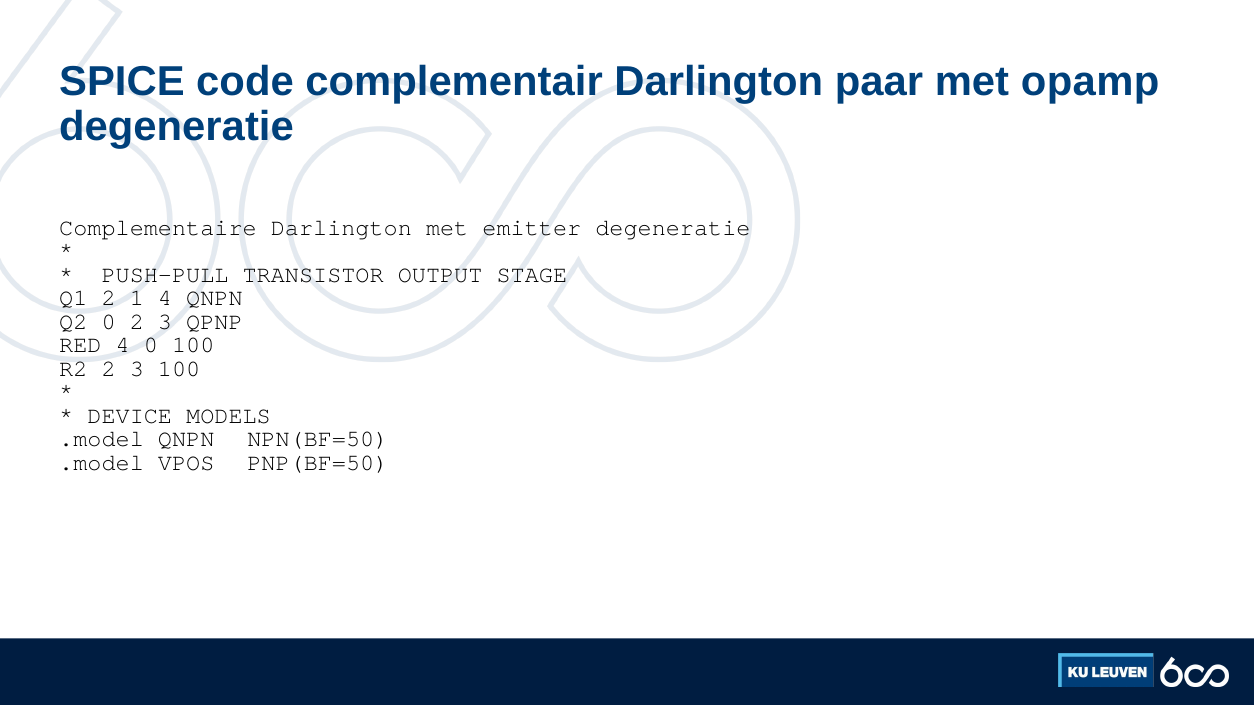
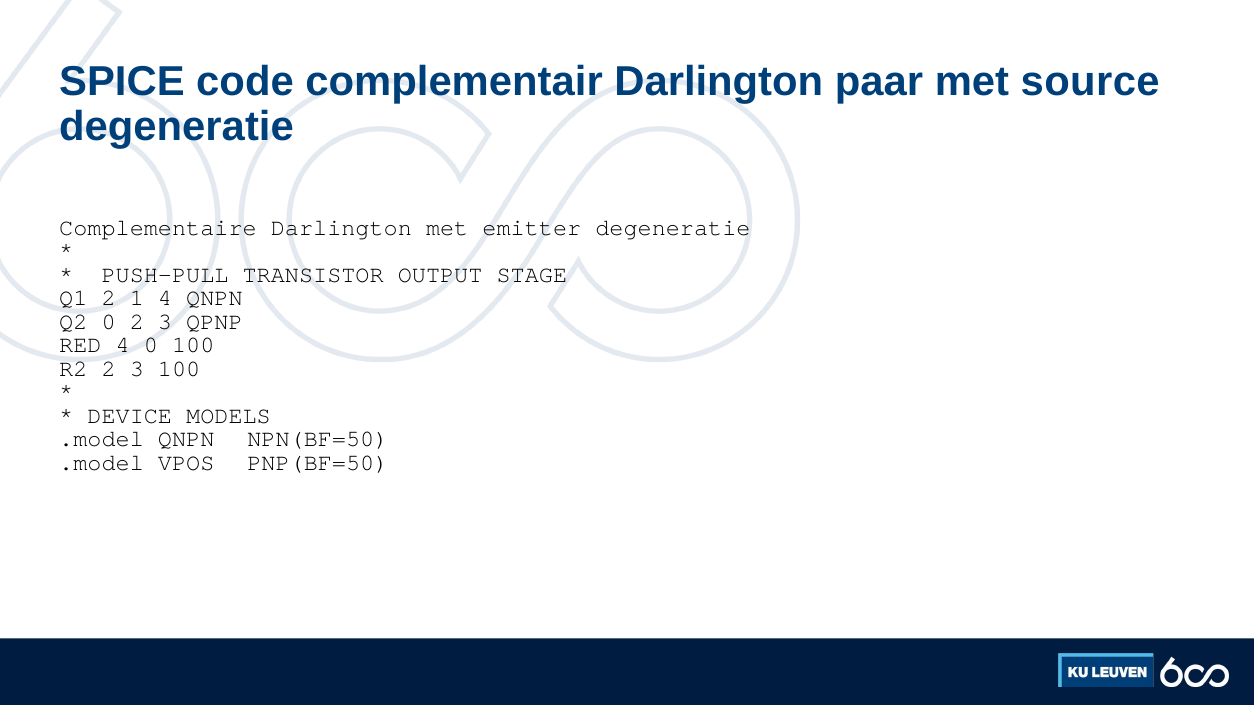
opamp: opamp -> source
